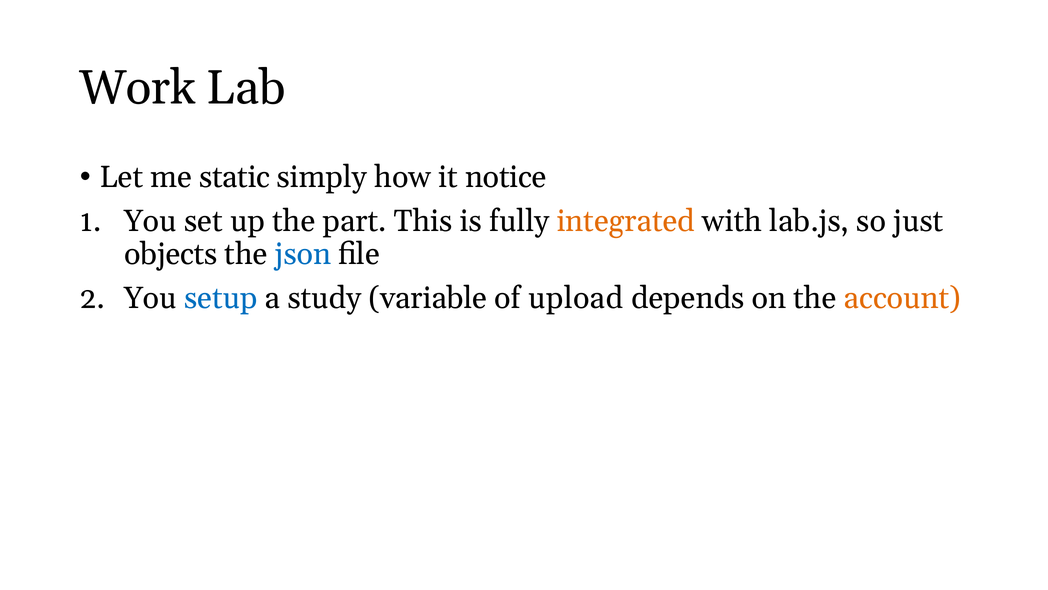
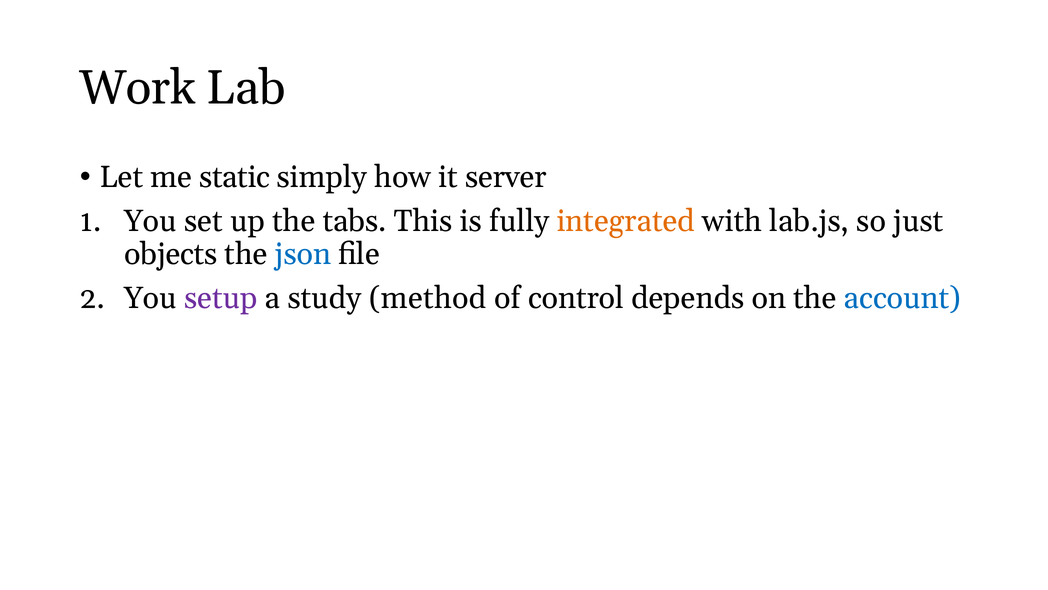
notice: notice -> server
part: part -> tabs
setup colour: blue -> purple
variable: variable -> method
upload: upload -> control
account colour: orange -> blue
